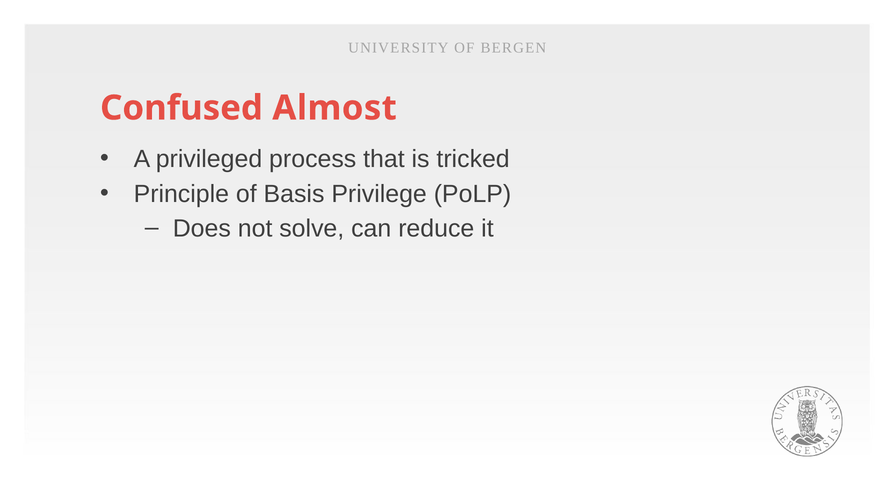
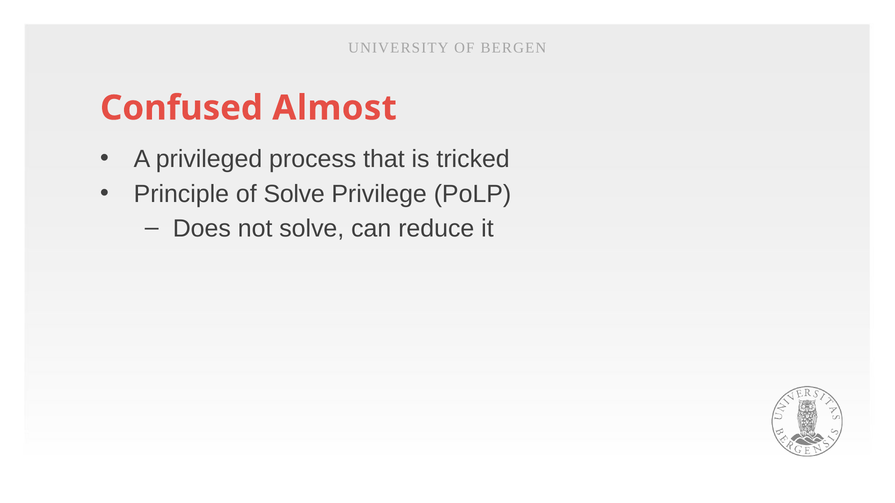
of Basis: Basis -> Solve
